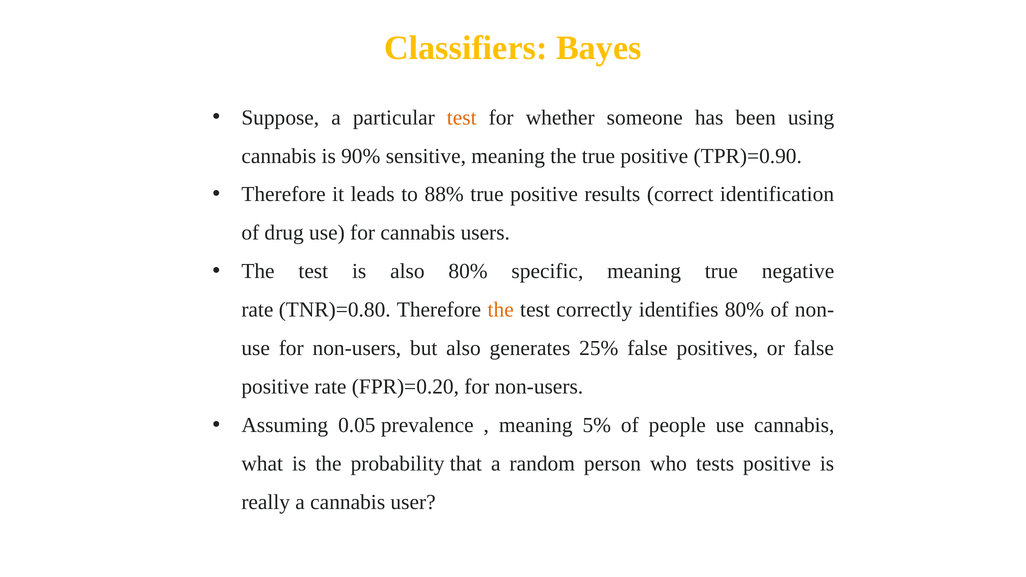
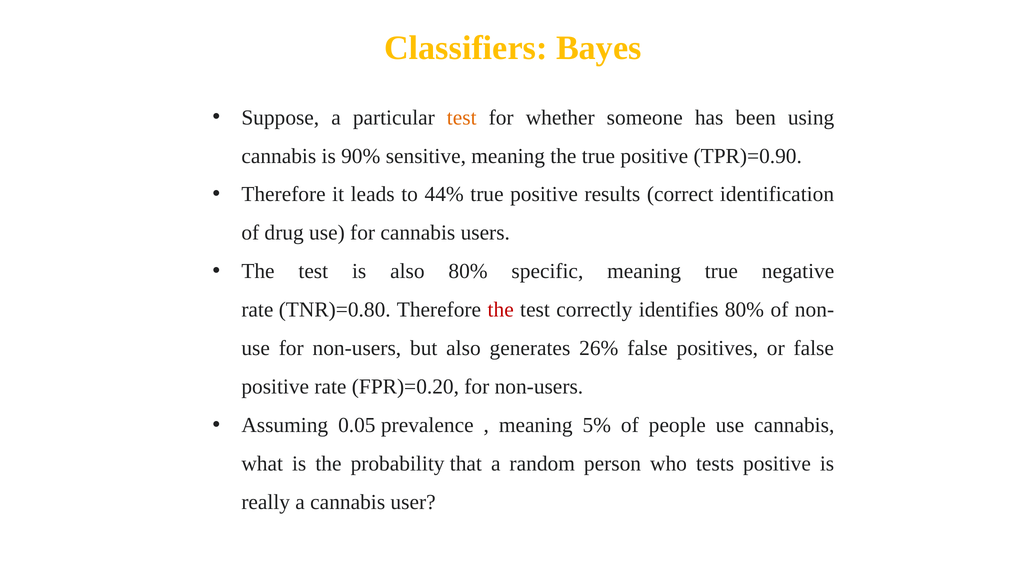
88%: 88% -> 44%
the at (501, 310) colour: orange -> red
25%: 25% -> 26%
